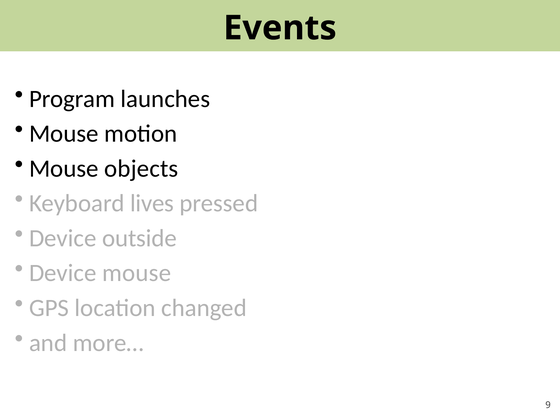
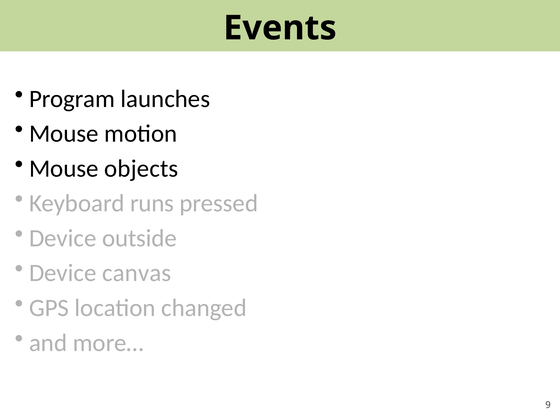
lives: lives -> runs
Device mouse: mouse -> canvas
